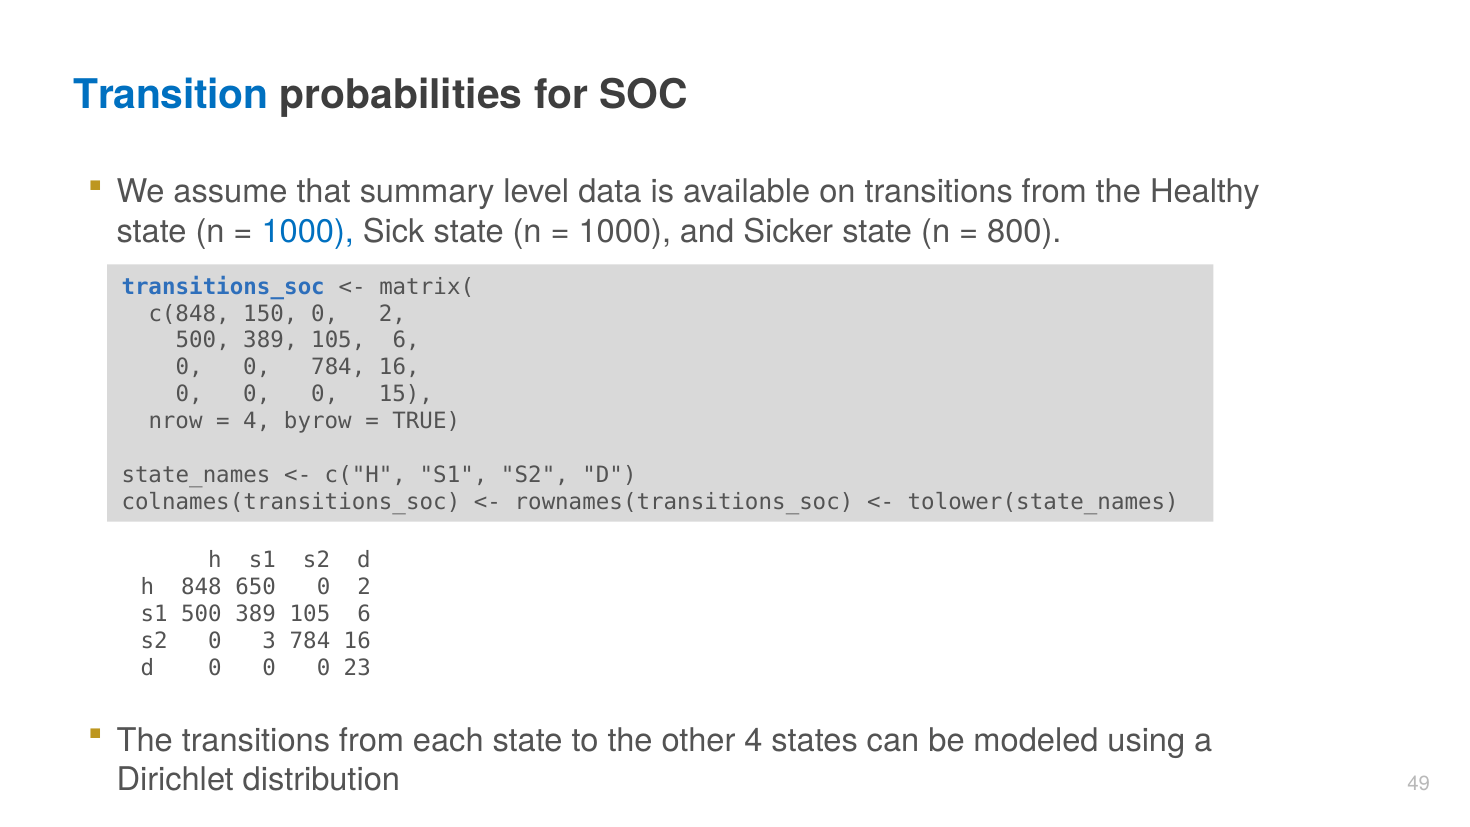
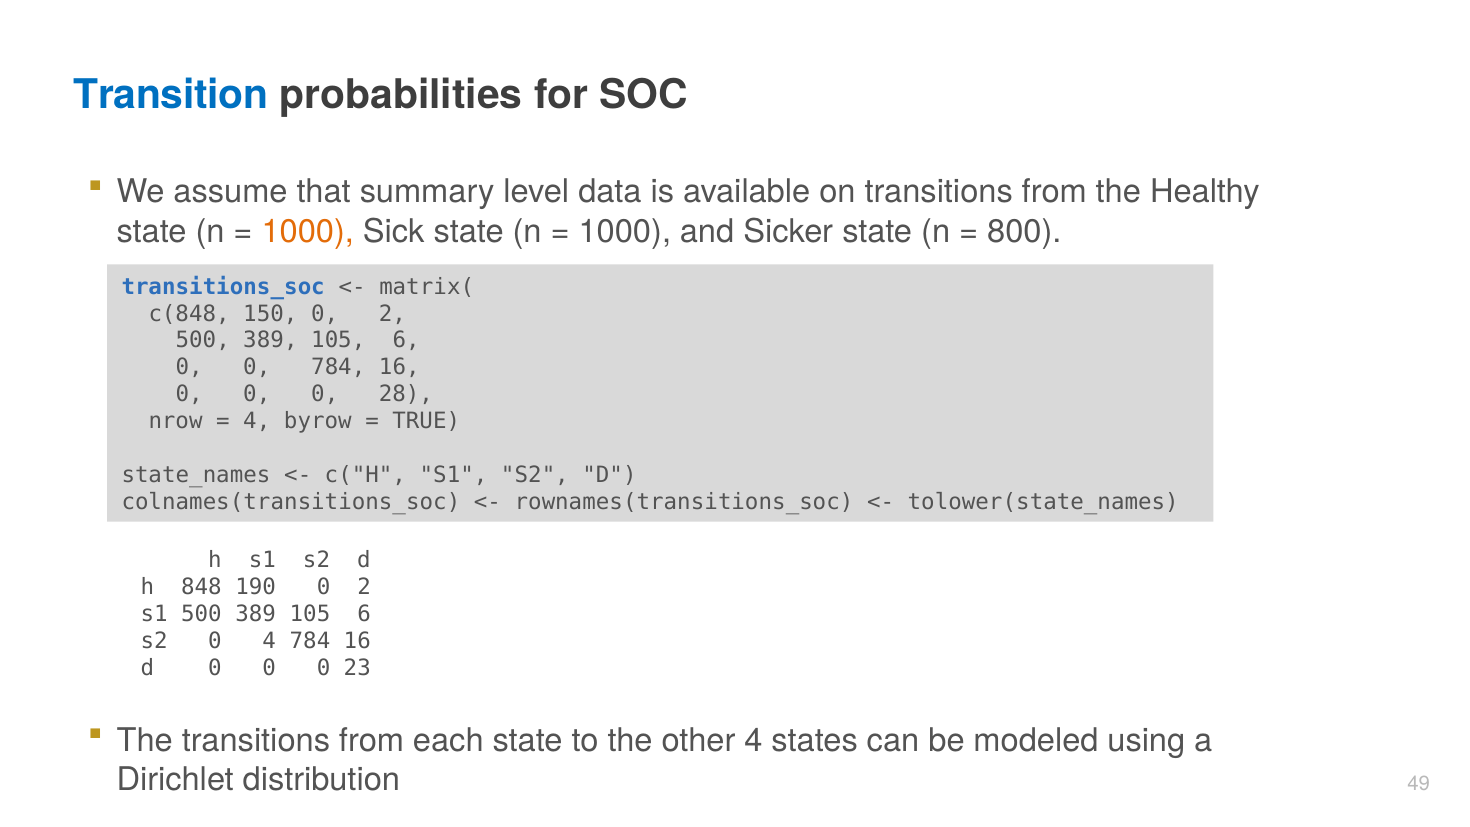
1000 at (308, 231) colour: blue -> orange
15: 15 -> 28
650: 650 -> 190
0 3: 3 -> 4
